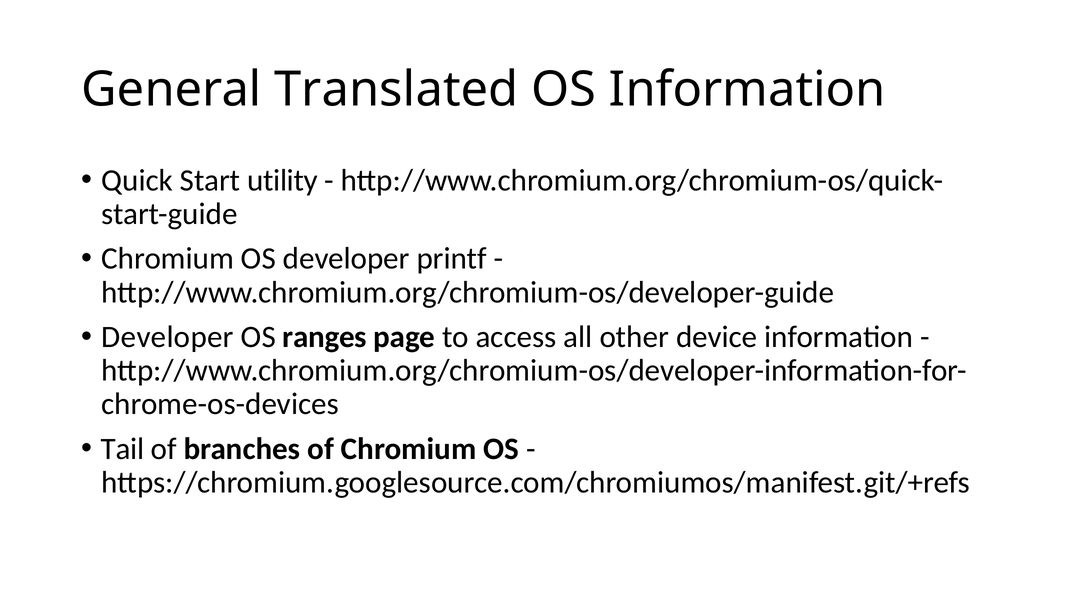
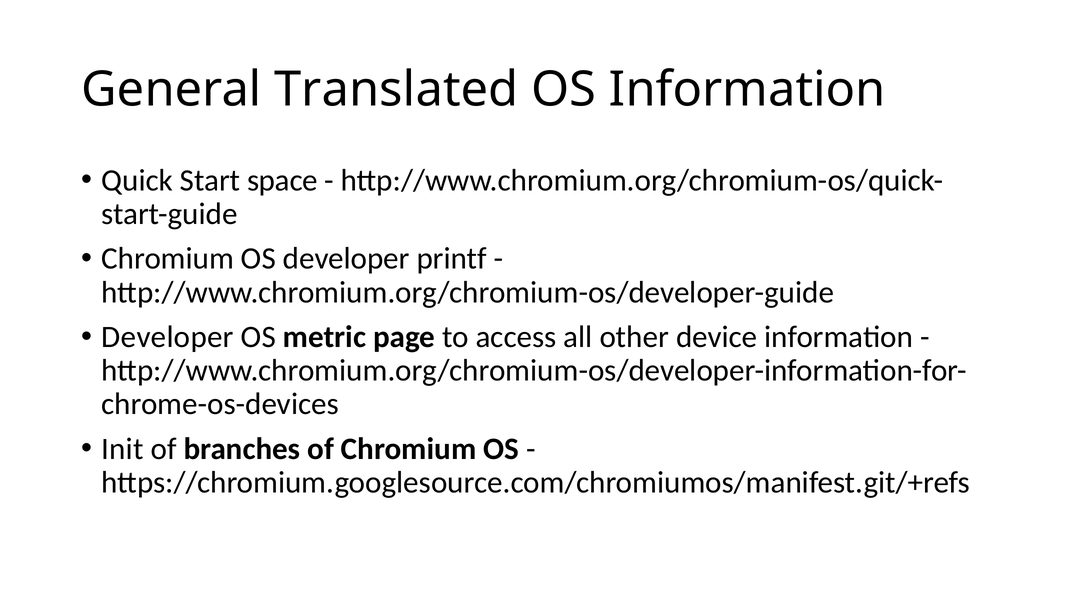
utility: utility -> space
ranges: ranges -> metric
Tail: Tail -> Init
